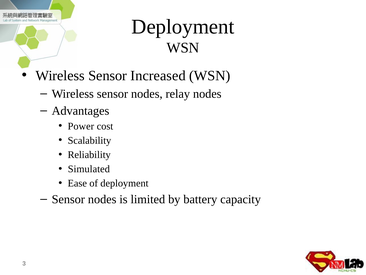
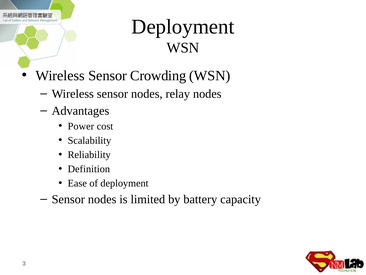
Increased: Increased -> Crowding
Simulated: Simulated -> Definition
